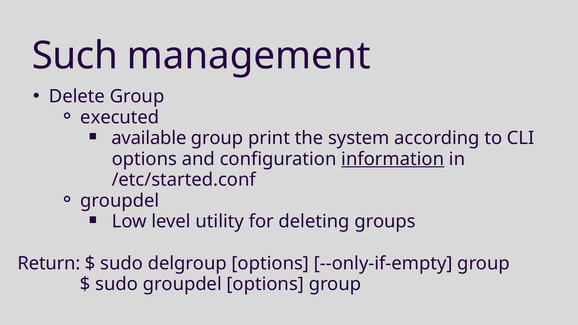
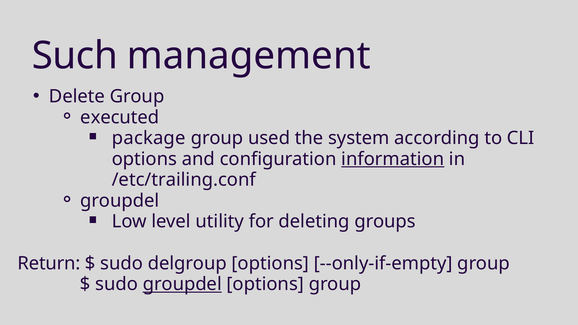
available: available -> package
print: print -> used
/etc/started.conf: /etc/started.conf -> /etc/trailing.conf
groupdel at (182, 284) underline: none -> present
